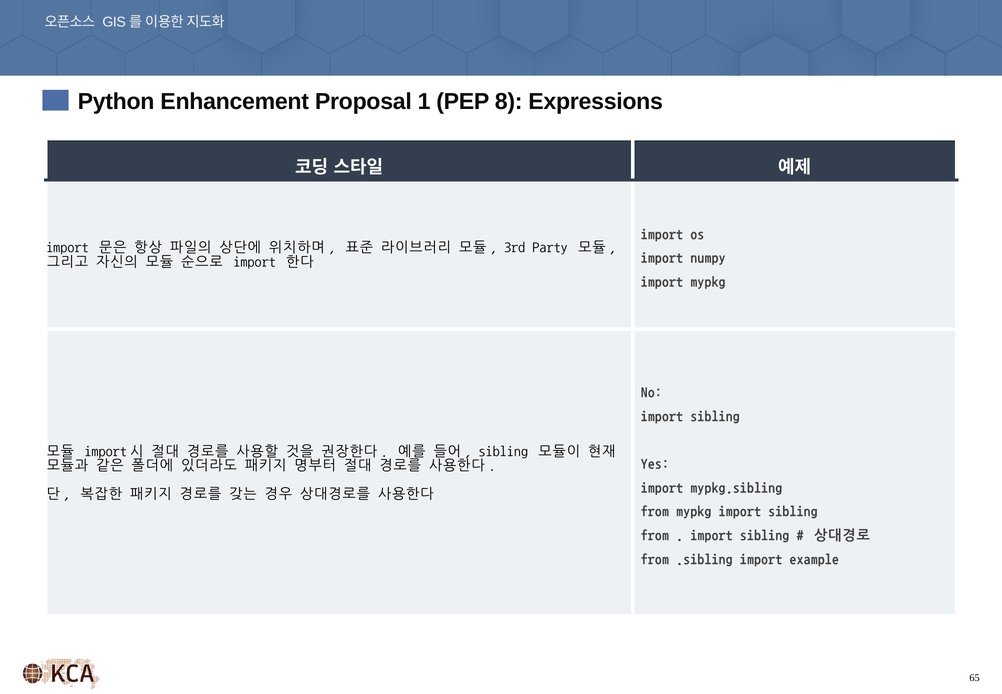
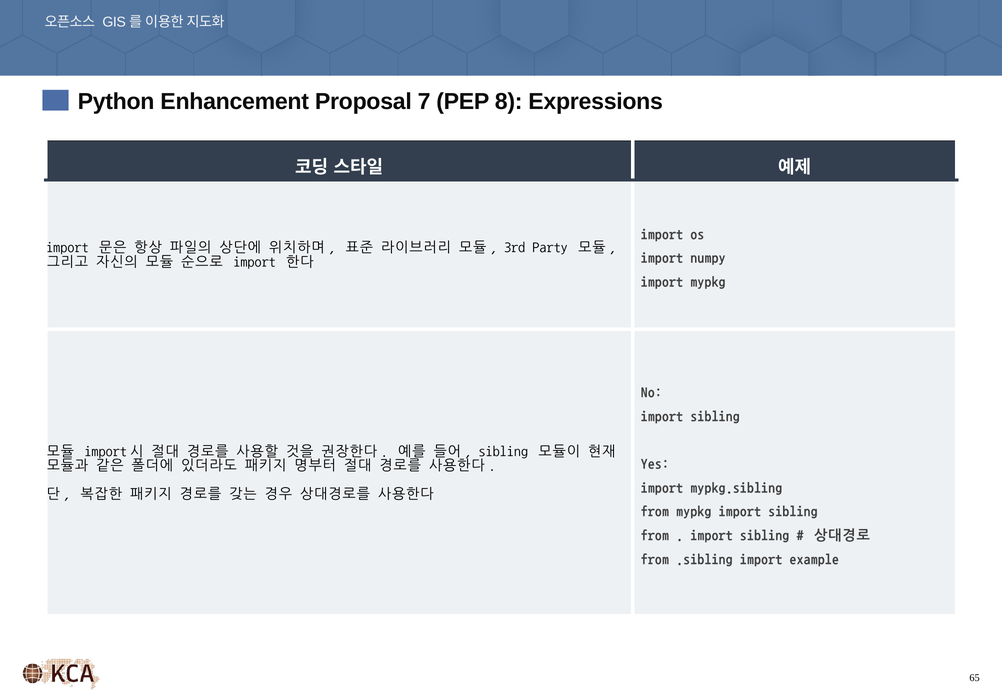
1: 1 -> 7
